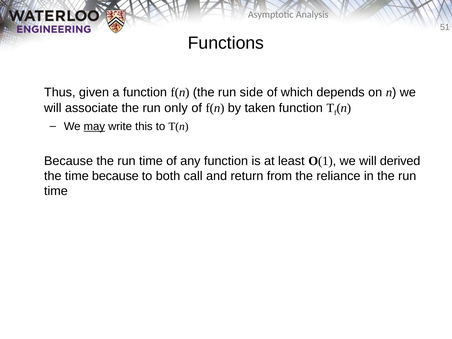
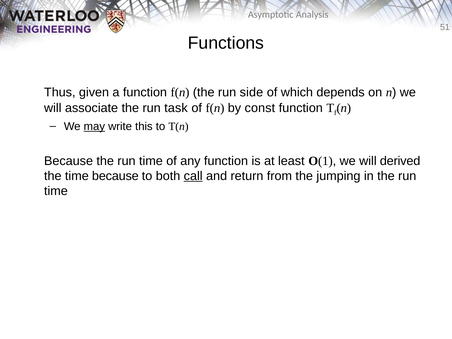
only: only -> task
taken: taken -> const
call underline: none -> present
reliance: reliance -> jumping
